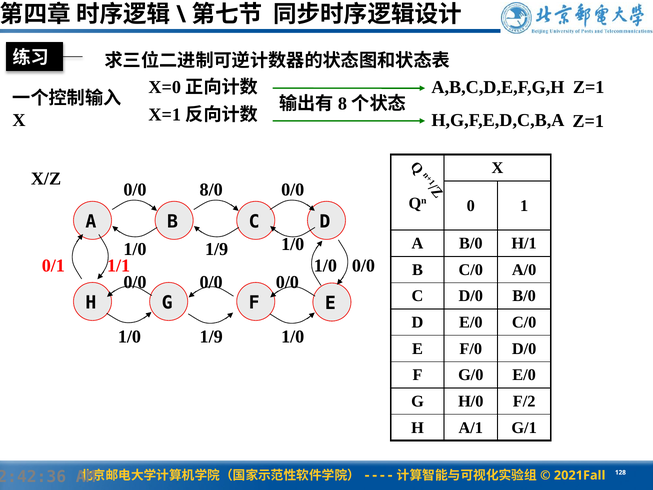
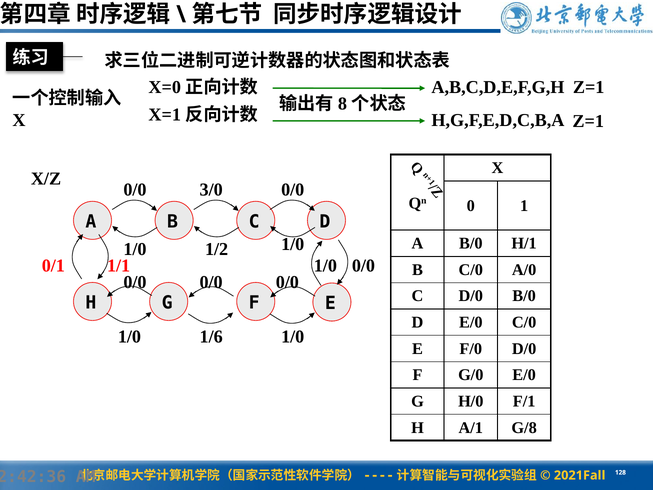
8/0: 8/0 -> 3/0
1/9 at (217, 249): 1/9 -> 1/2
1/9 at (211, 336): 1/9 -> 1/6
F/2: F/2 -> F/1
G/1: G/1 -> G/8
